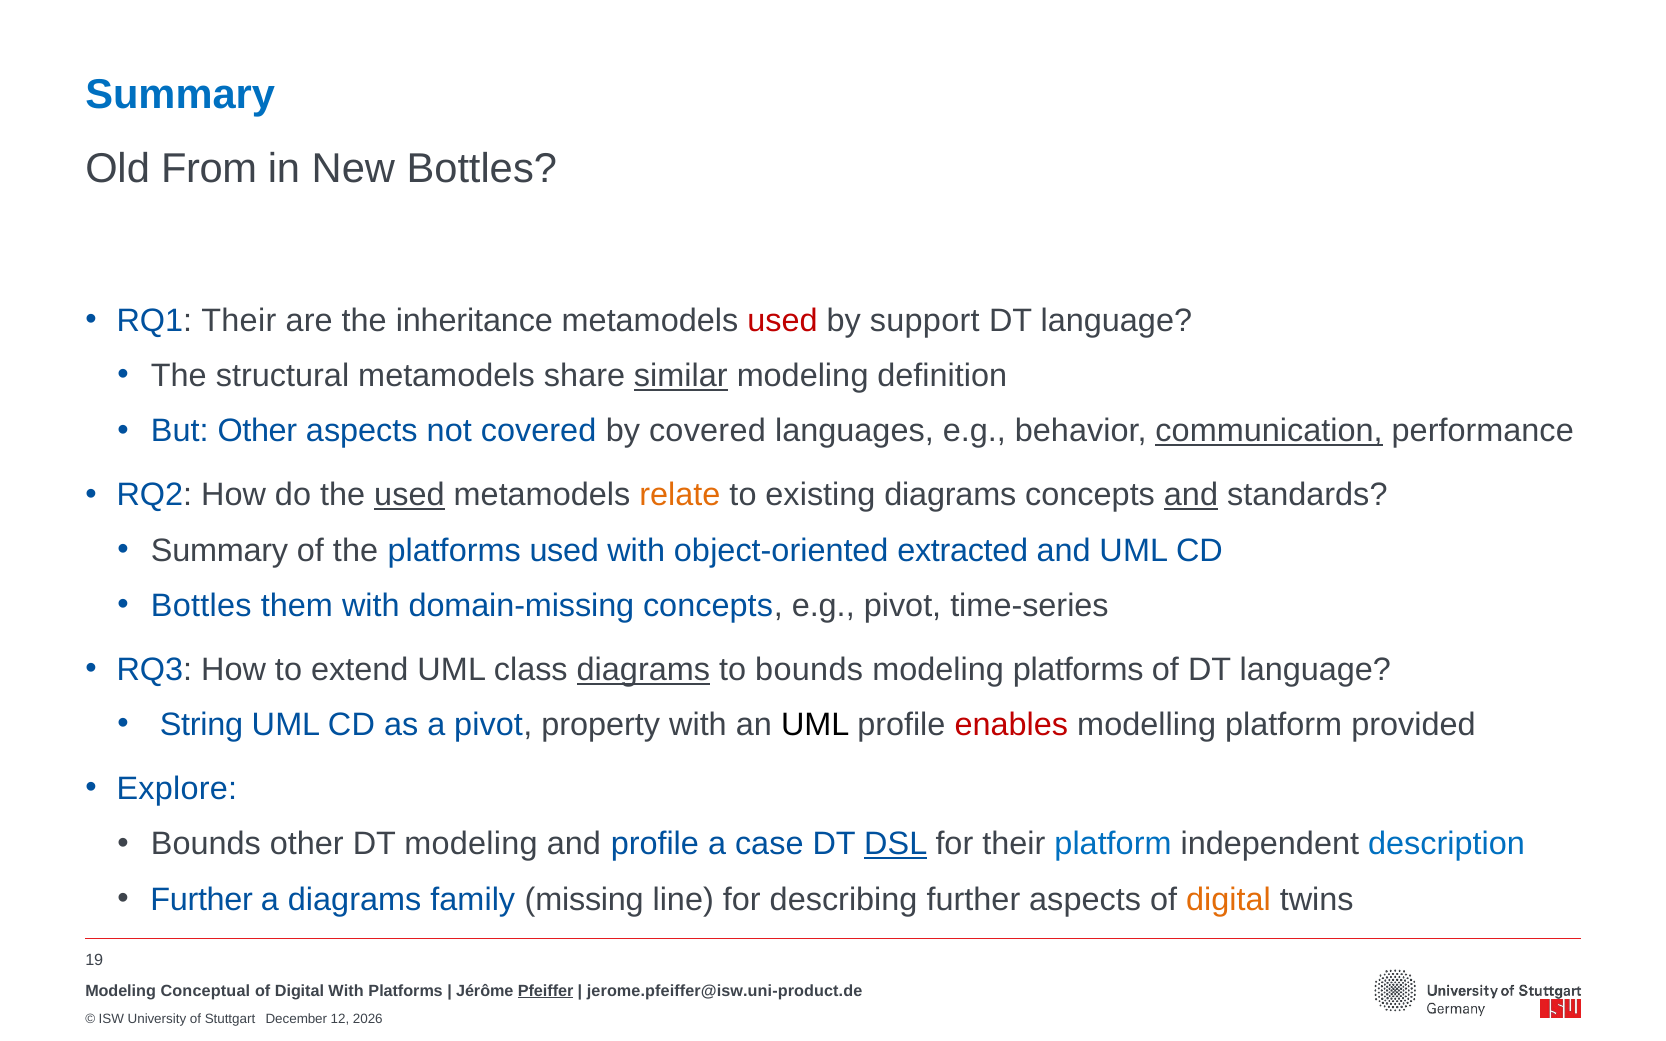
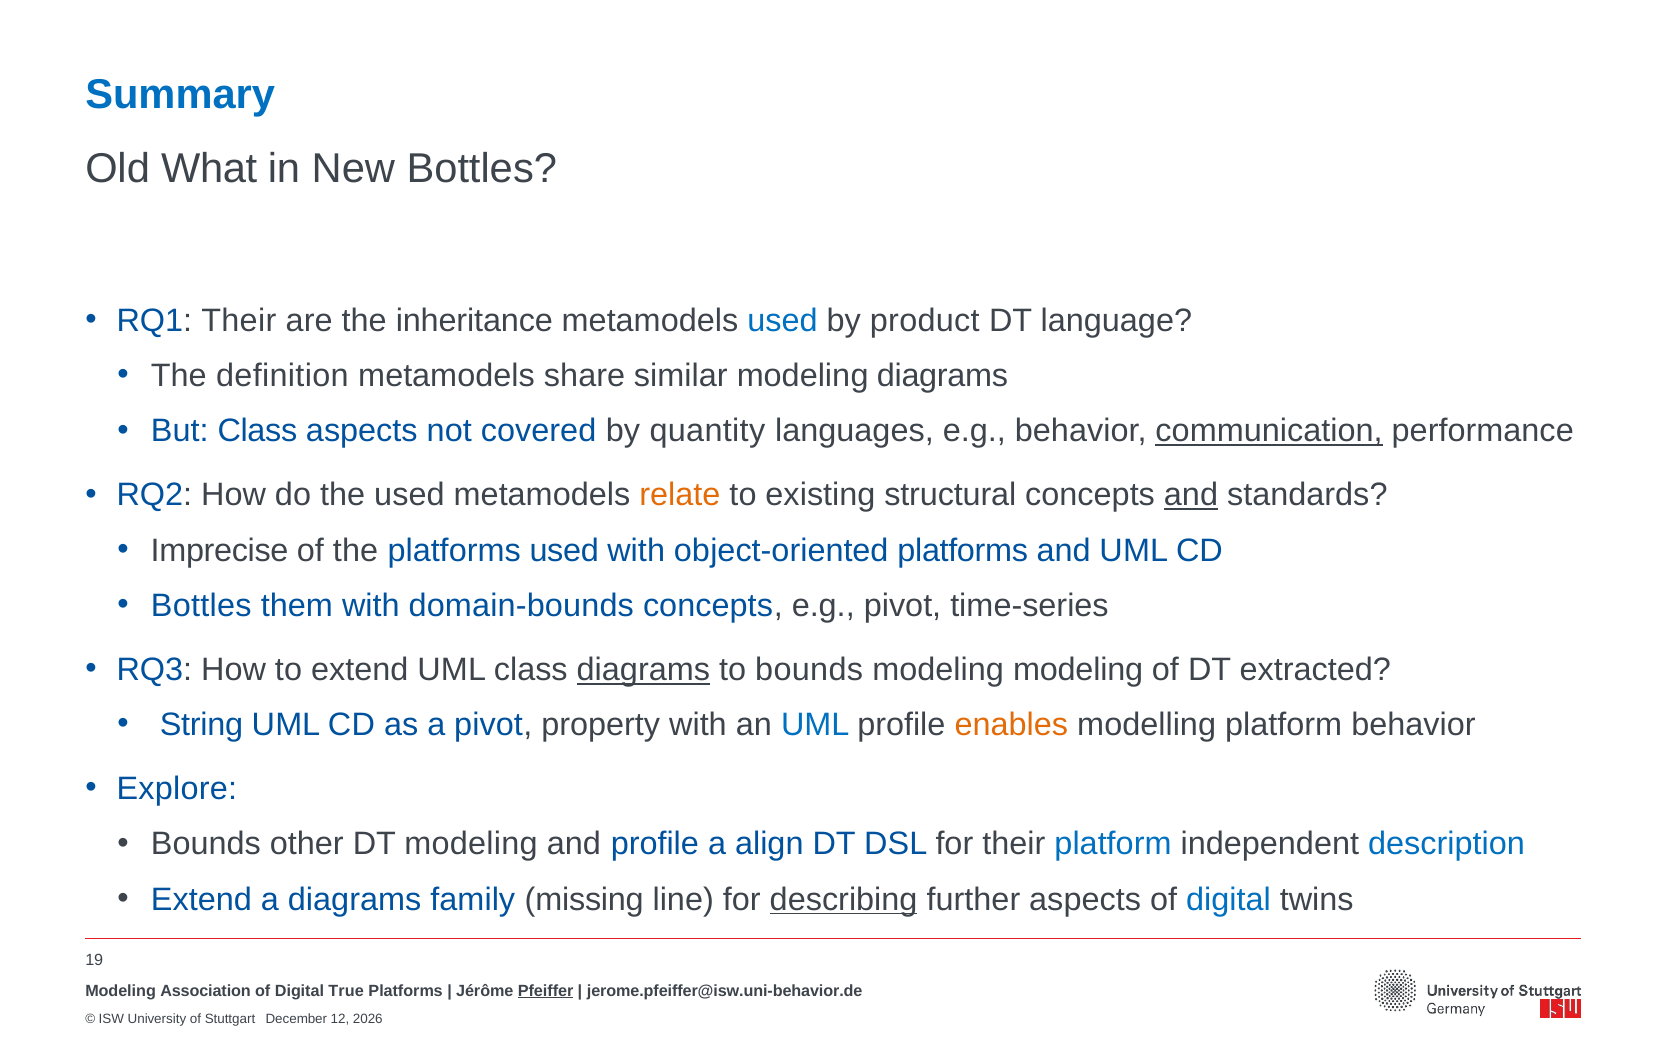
From: From -> What
used at (783, 321) colour: red -> blue
support: support -> product
structural: structural -> definition
similar underline: present -> none
modeling definition: definition -> diagrams
But Other: Other -> Class
by covered: covered -> quantity
used at (409, 495) underline: present -> none
existing diagrams: diagrams -> structural
Summary at (220, 551): Summary -> Imprecise
object-oriented extracted: extracted -> platforms
domain-missing: domain-missing -> domain-bounds
modeling platforms: platforms -> modeling
of DT language: language -> extracted
UML at (815, 725) colour: black -> blue
enables colour: red -> orange
platform provided: provided -> behavior
case: case -> align
DSL underline: present -> none
Further at (202, 900): Further -> Extend
describing underline: none -> present
digital at (1228, 900) colour: orange -> blue
Conceptual: Conceptual -> Association
Digital With: With -> True
jerome.pfeiffer@isw.uni-product.de: jerome.pfeiffer@isw.uni-product.de -> jerome.pfeiffer@isw.uni-behavior.de
